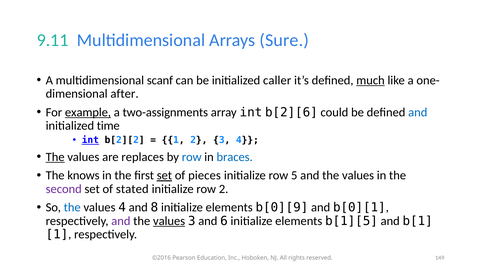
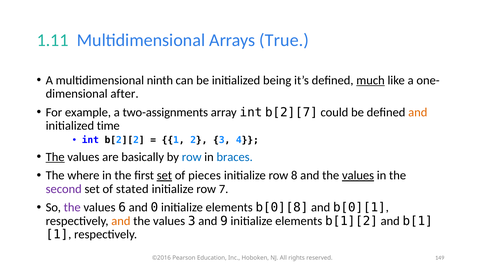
9.11: 9.11 -> 1.11
Sure: Sure -> True
scanf: scanf -> ninth
caller: caller -> being
example underline: present -> none
b[2][6: b[2][6 -> b[2][7
and at (418, 113) colour: blue -> orange
int at (90, 140) underline: present -> none
replaces: replaces -> basically
knows: knows -> where
5: 5 -> 8
values at (358, 176) underline: none -> present
row 2: 2 -> 7
the at (72, 208) colour: blue -> purple
values 4: 4 -> 6
8: 8 -> 0
b[0][9: b[0][9 -> b[0][8
and at (121, 221) colour: purple -> orange
values at (169, 221) underline: present -> none
6: 6 -> 9
b[1][5: b[1][5 -> b[1][2
